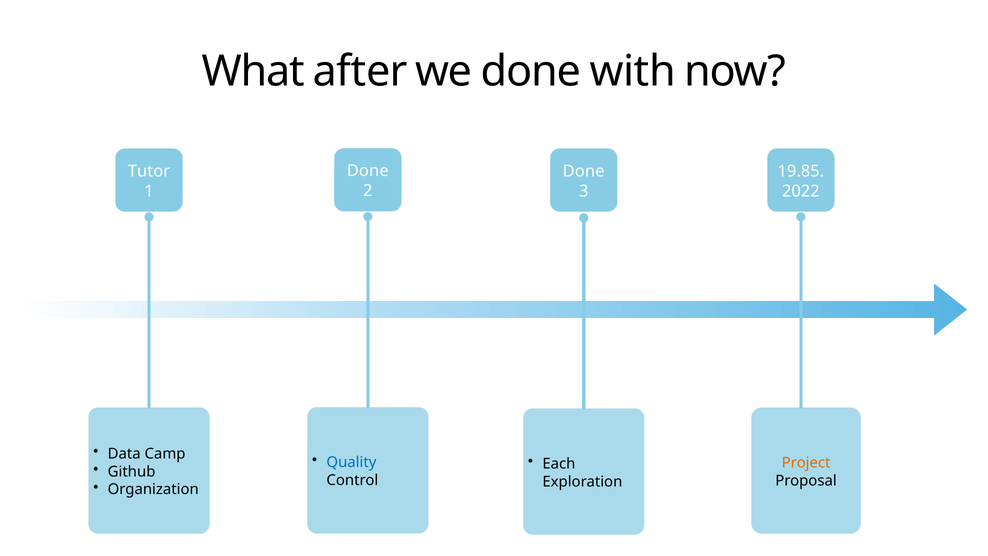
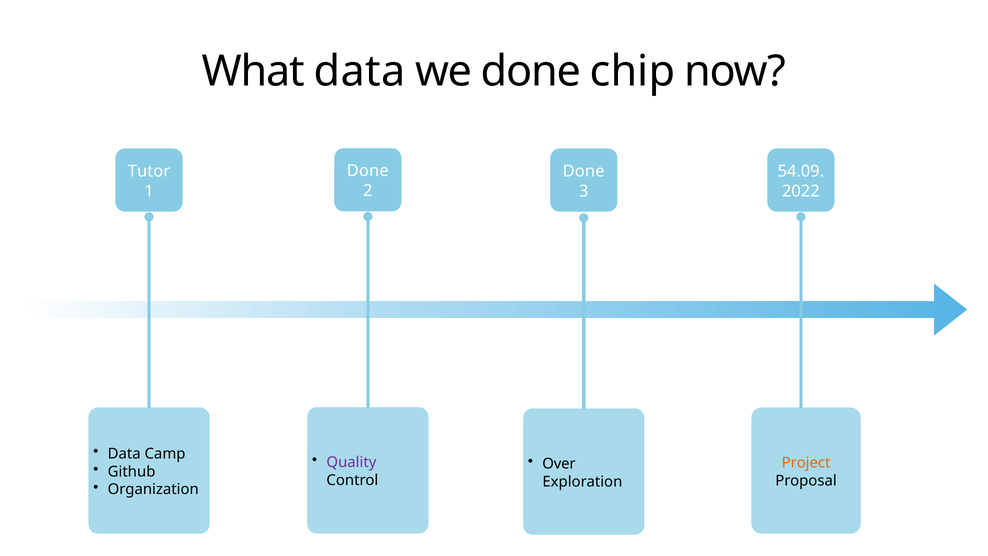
What after: after -> data
with: with -> chip
19.85: 19.85 -> 54.09
Quality colour: blue -> purple
Each: Each -> Over
